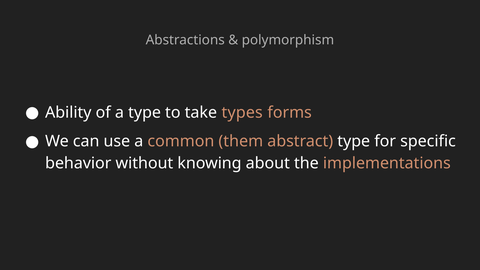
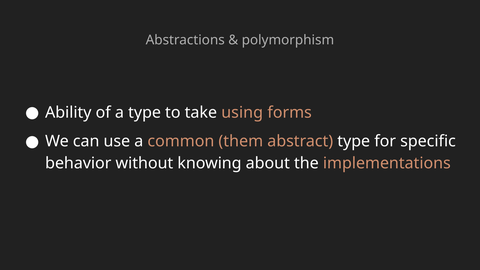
types: types -> using
